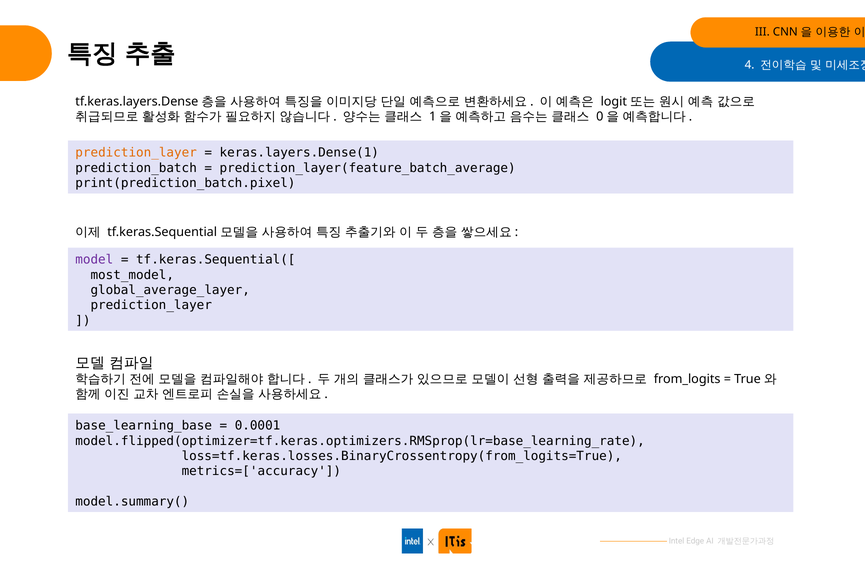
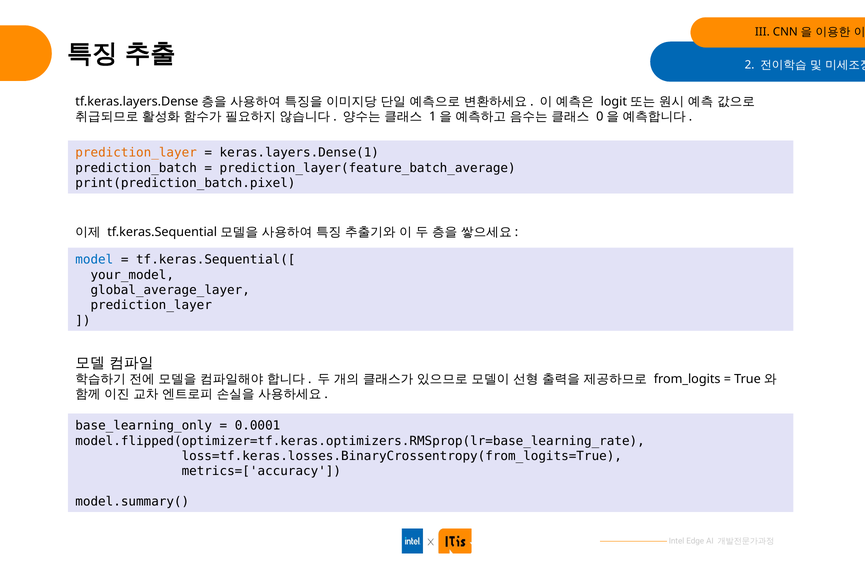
4: 4 -> 2
model colour: purple -> blue
most_model: most_model -> your_model
base_learning_base: base_learning_base -> base_learning_only
